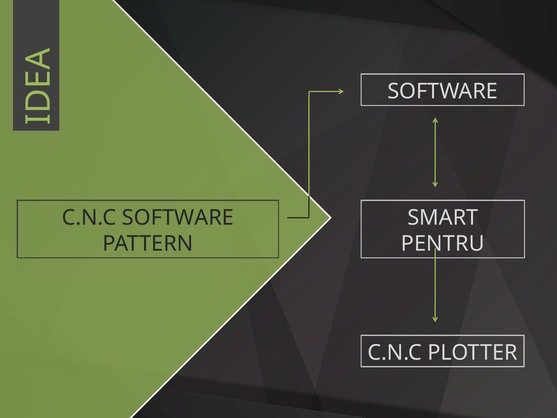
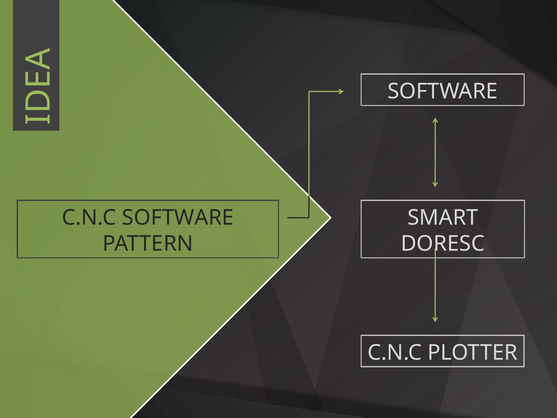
PENTRU: PENTRU -> DORESC
